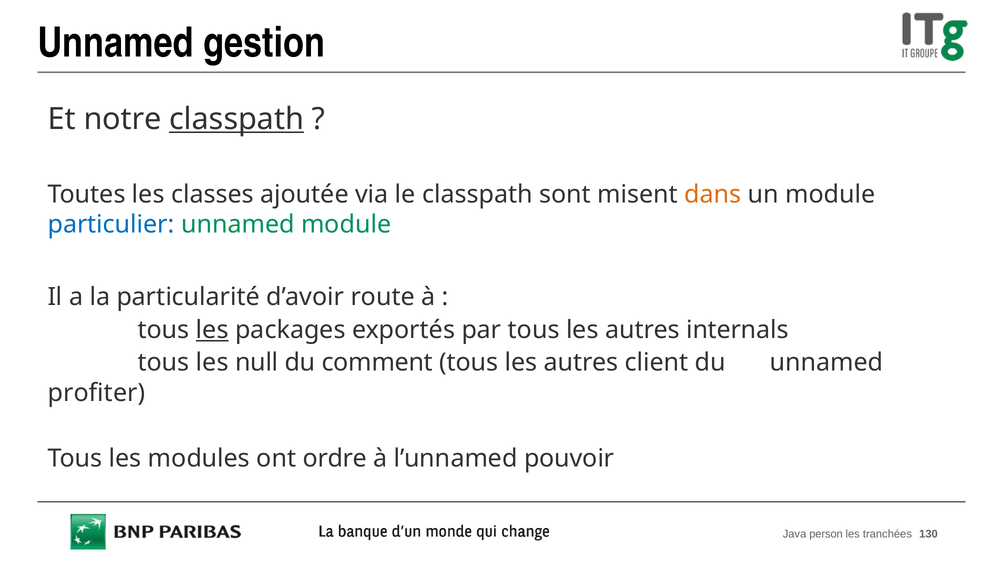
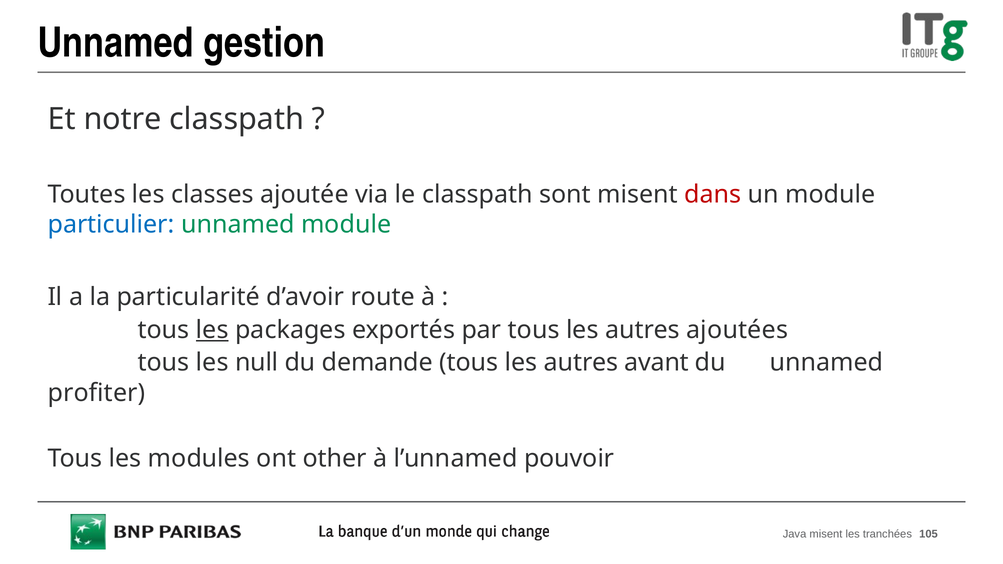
classpath at (237, 119) underline: present -> none
dans colour: orange -> red
internals: internals -> ajoutées
comment: comment -> demande
client: client -> avant
ordre: ordre -> other
Java person: person -> misent
130: 130 -> 105
